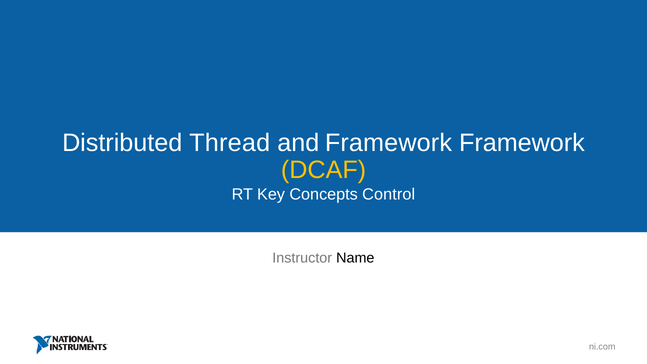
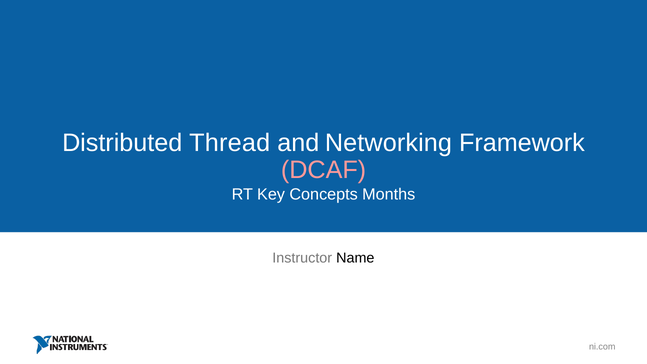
and Framework: Framework -> Networking
DCAF colour: yellow -> pink
Control: Control -> Months
